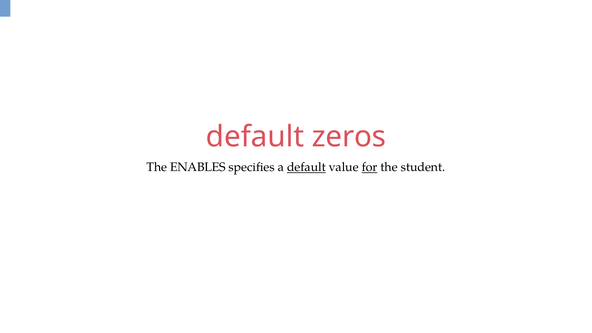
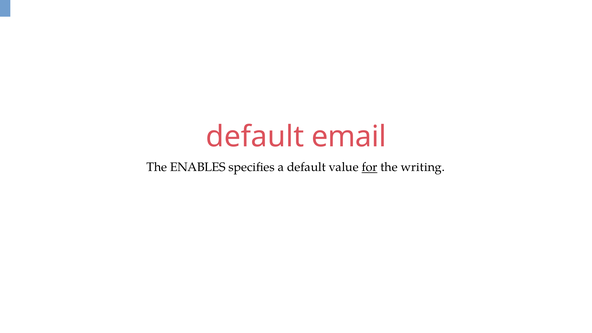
zeros: zeros -> email
default at (306, 167) underline: present -> none
student: student -> writing
